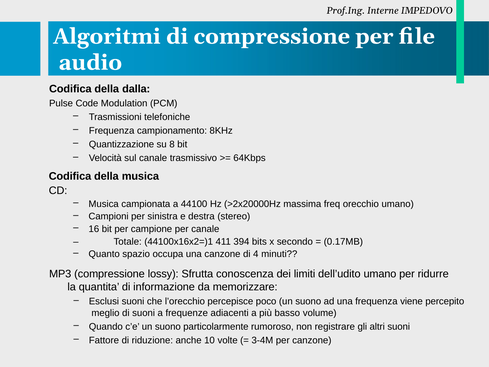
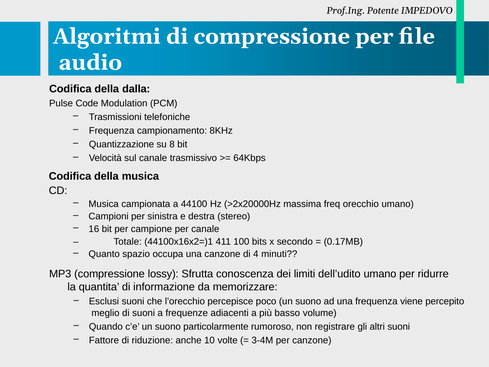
Interne: Interne -> Potente
394: 394 -> 100
